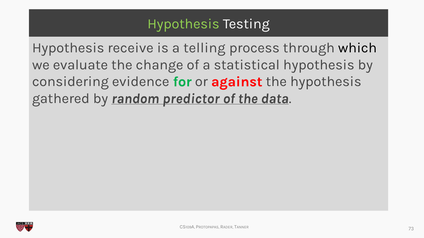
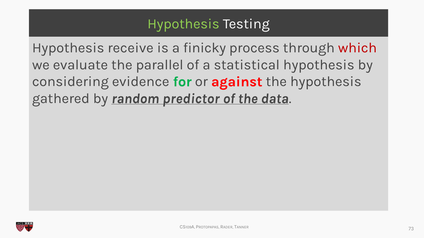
telling: telling -> finicky
which colour: black -> red
change: change -> parallel
